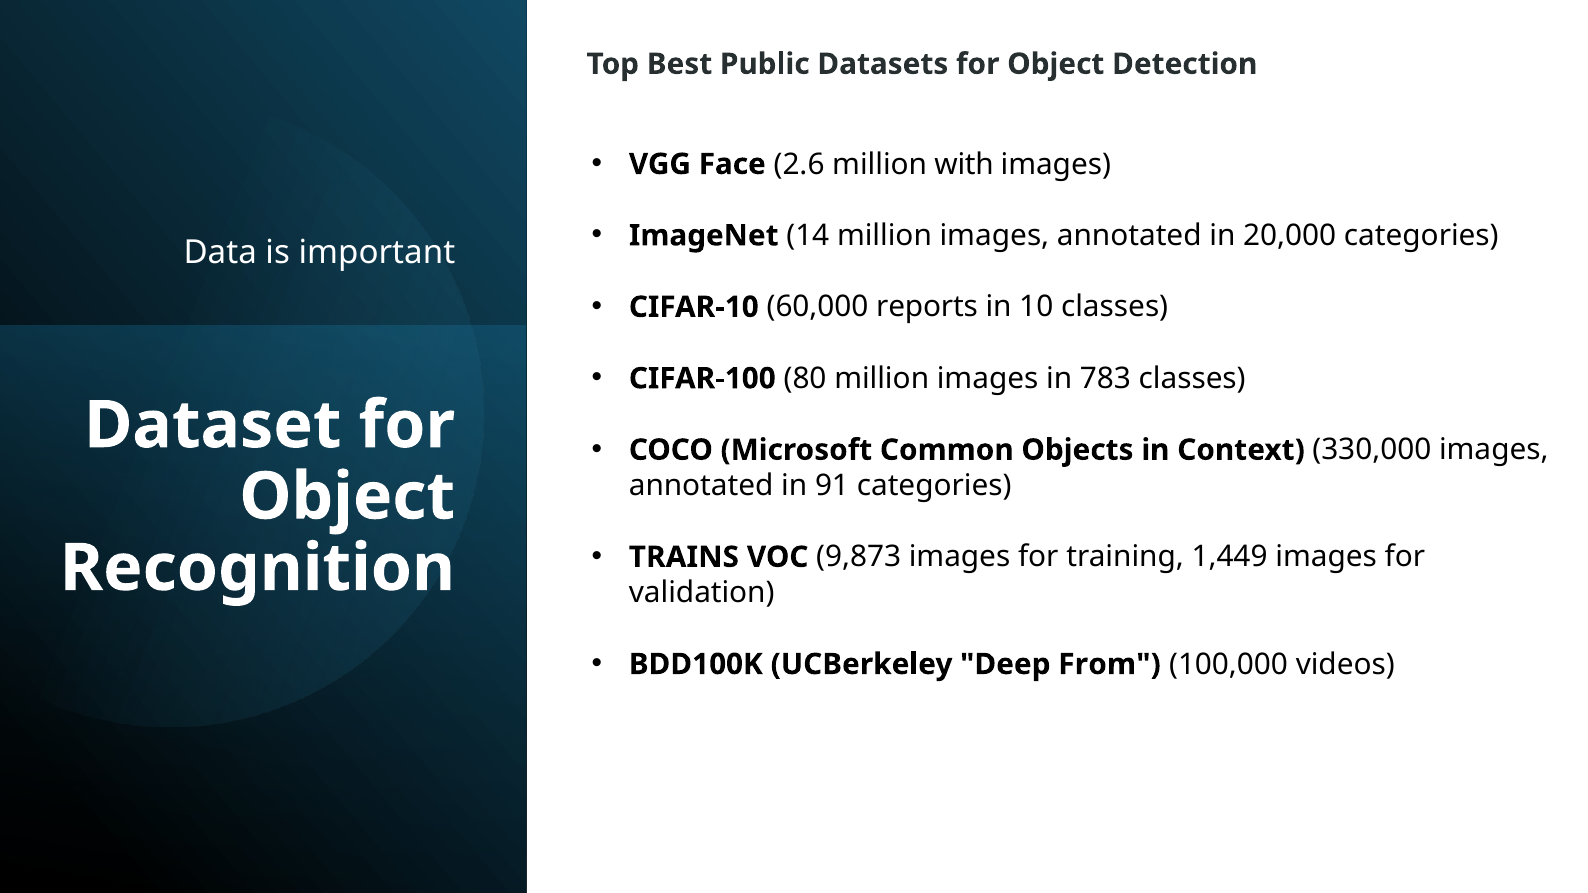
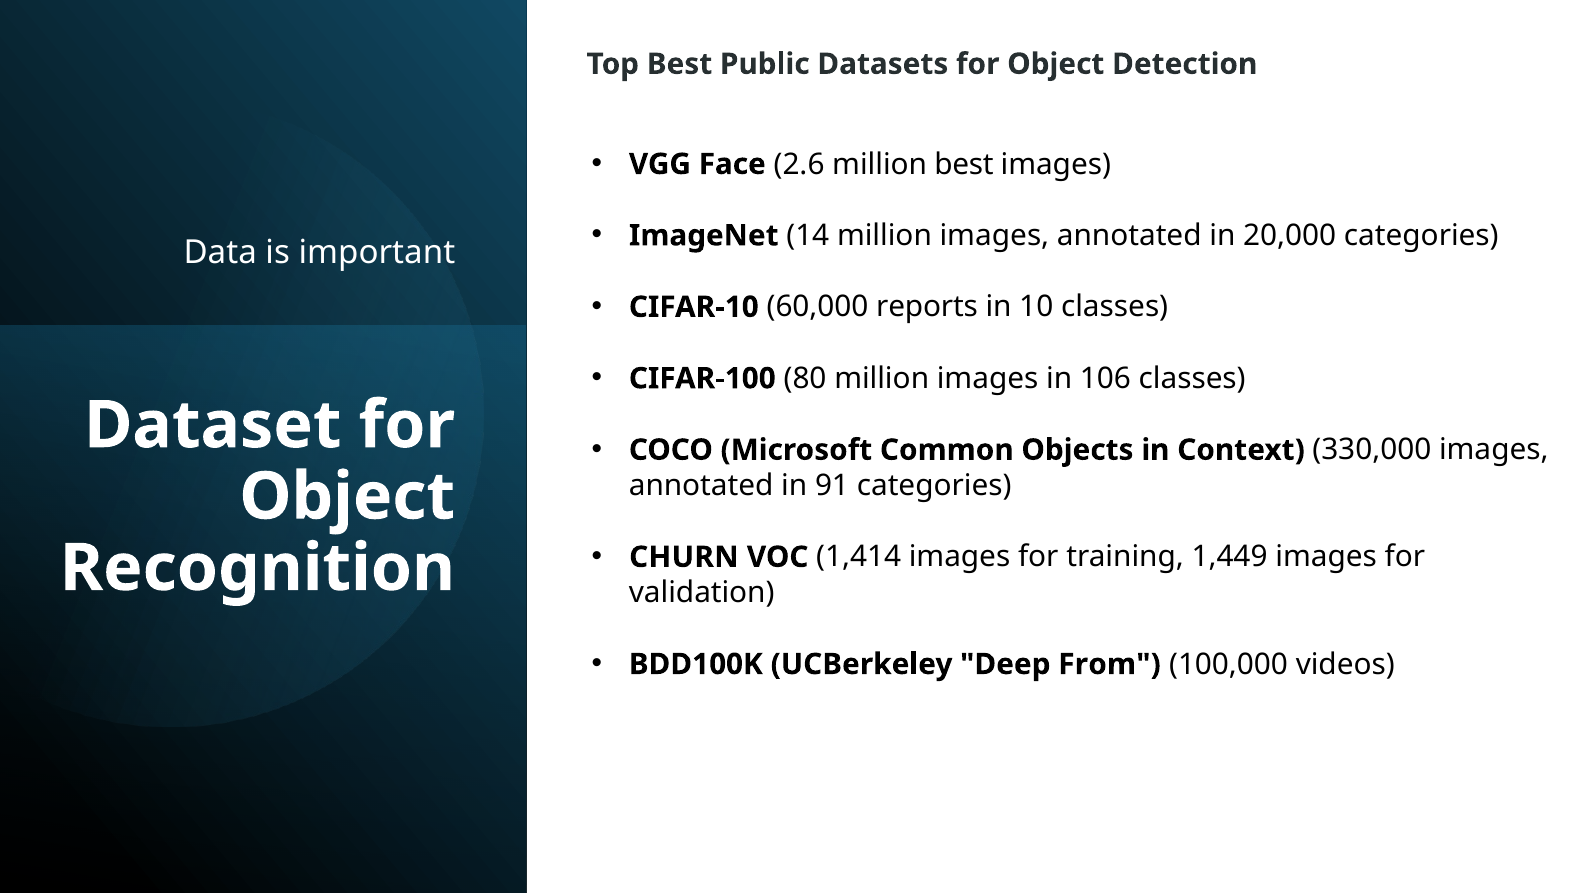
million with: with -> best
783: 783 -> 106
TRAINS: TRAINS -> CHURN
9,873: 9,873 -> 1,414
